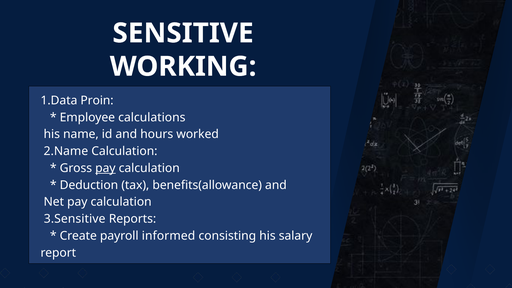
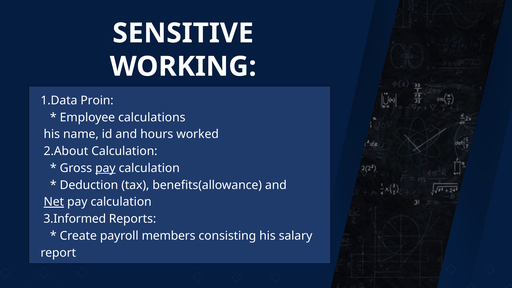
2.Name: 2.Name -> 2.About
Net underline: none -> present
3.Sensitive: 3.Sensitive -> 3.Informed
informed: informed -> members
